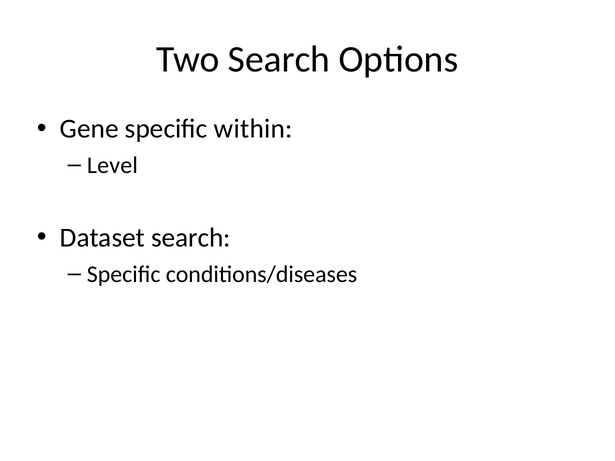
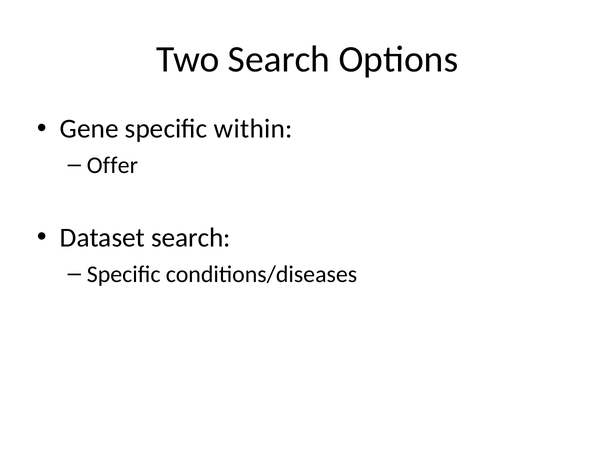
Level: Level -> Offer
